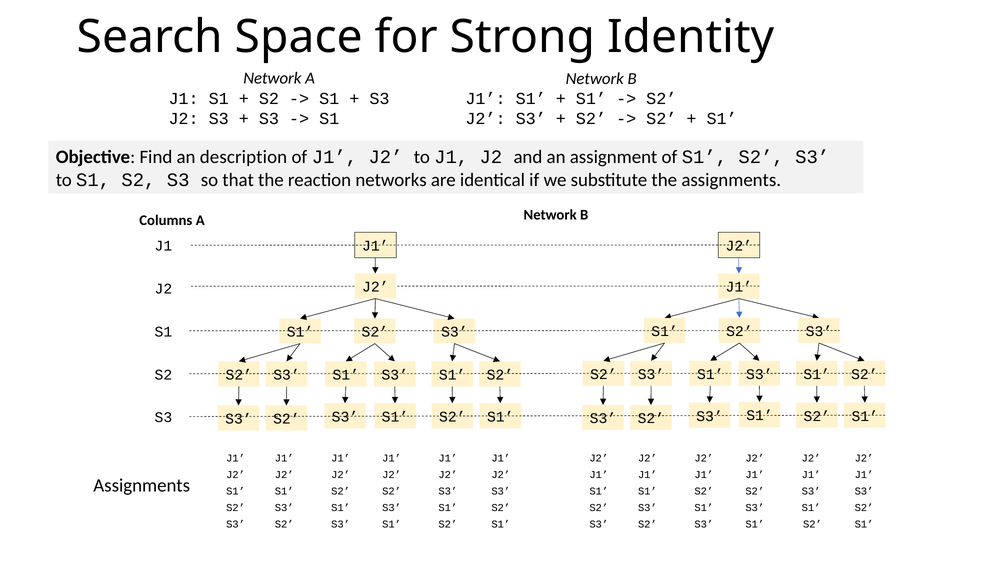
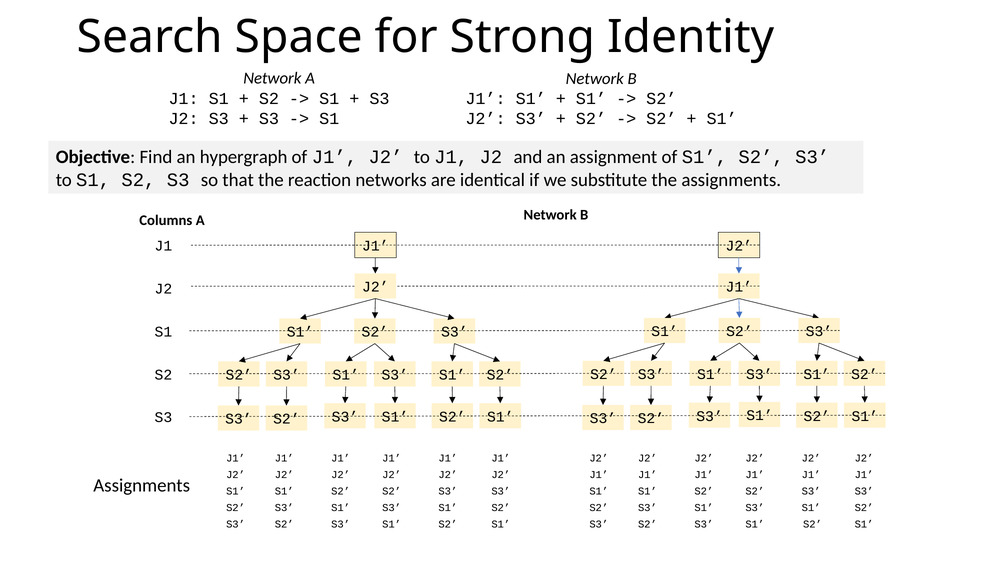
description: description -> hypergraph
